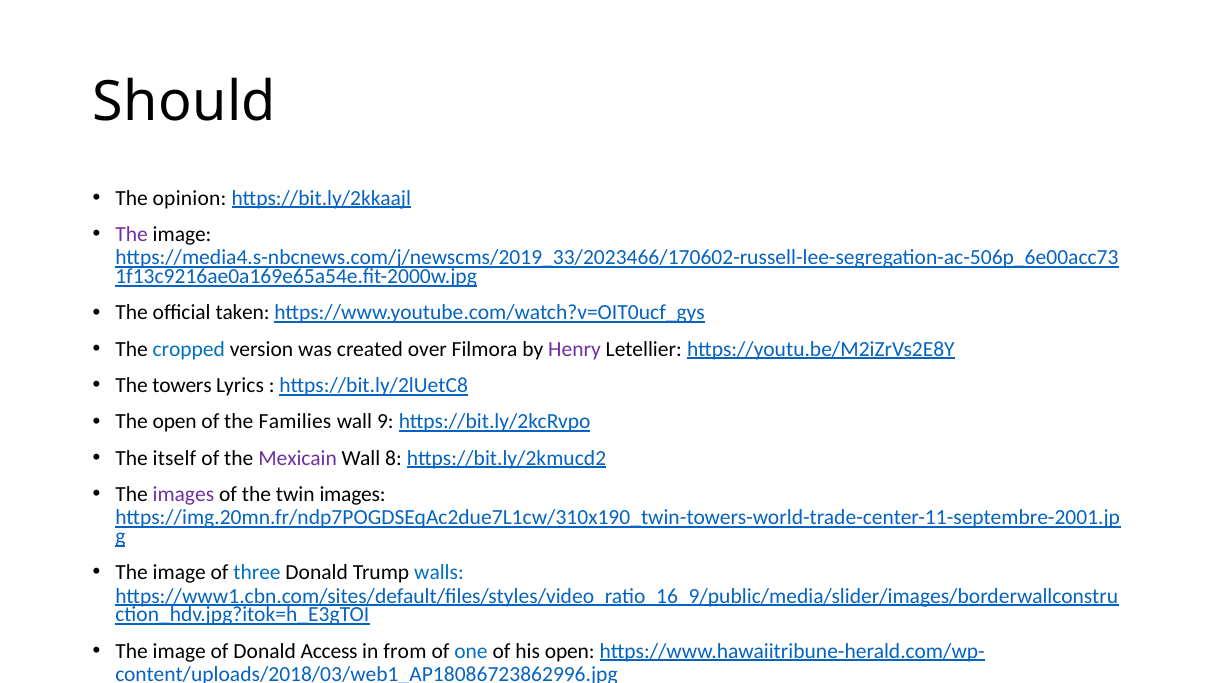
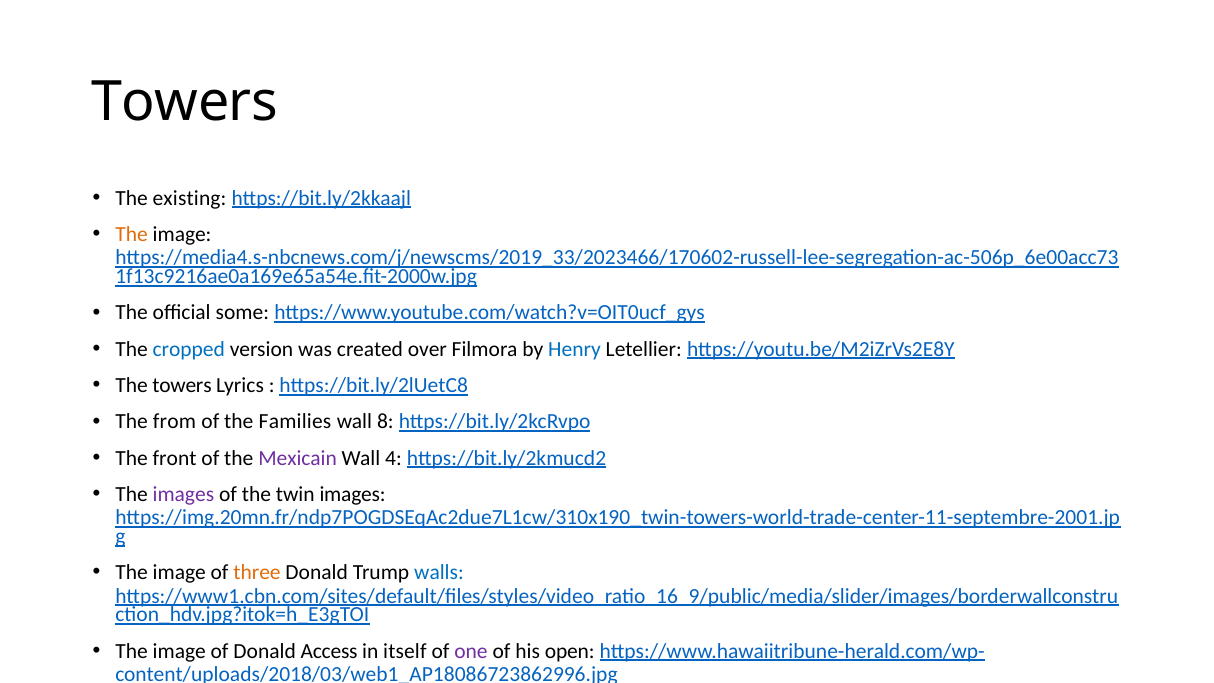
Should at (184, 102): Should -> Towers
opinion: opinion -> existing
The at (132, 234) colour: purple -> orange
official taken: taken -> some
Henry colour: purple -> blue
The open: open -> from
9: 9 -> 8
The itself: itself -> front
8: 8 -> 4
three colour: blue -> orange
in from: from -> itself
one colour: blue -> purple
